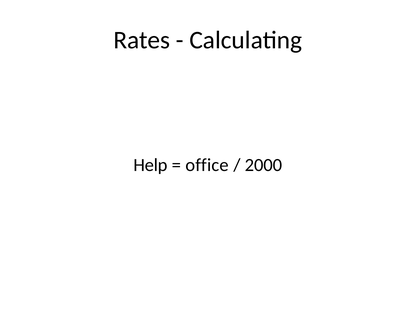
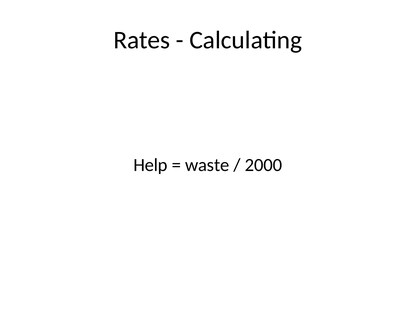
office: office -> waste
